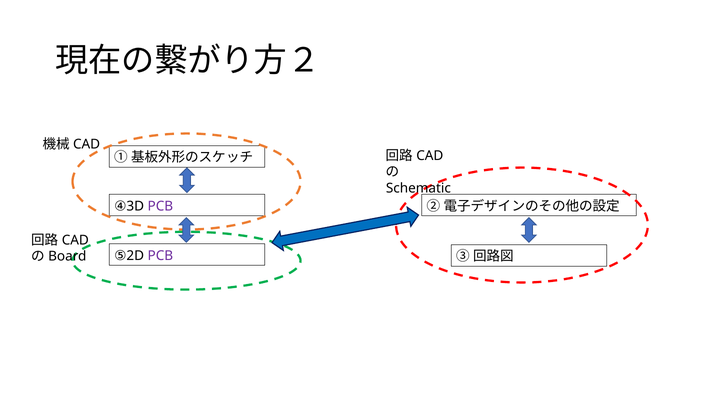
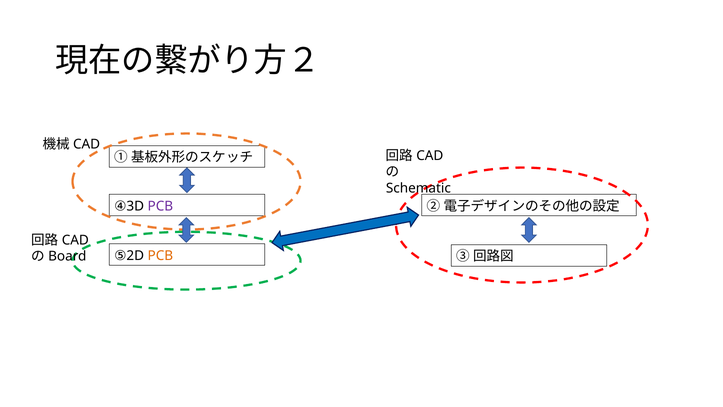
PCB at (160, 255) colour: purple -> orange
